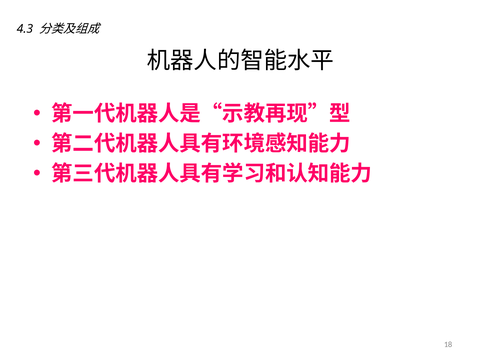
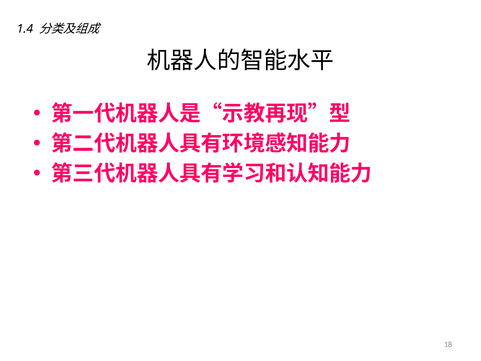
4.3: 4.3 -> 1.4
